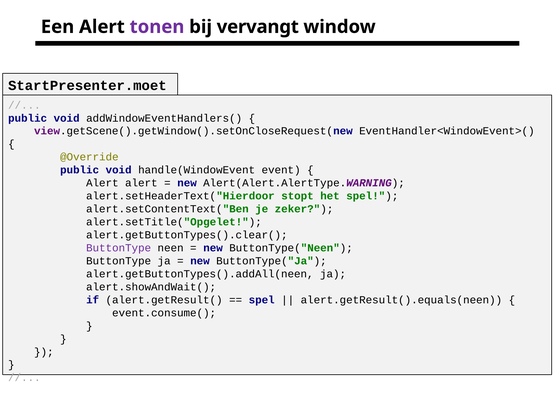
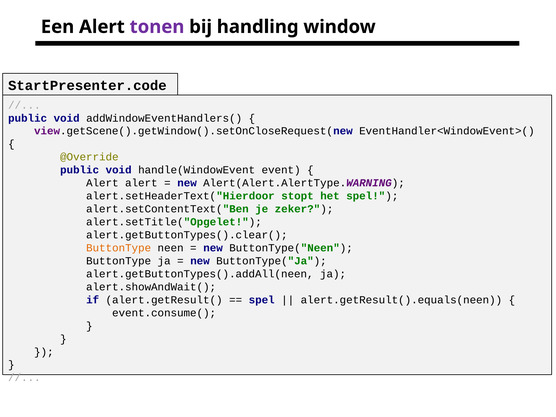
vervangt: vervangt -> handling
StartPresenter.moet: StartPresenter.moet -> StartPresenter.code
ButtonType at (119, 248) colour: purple -> orange
